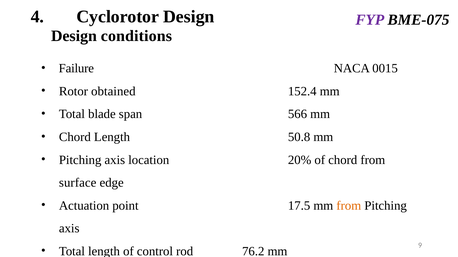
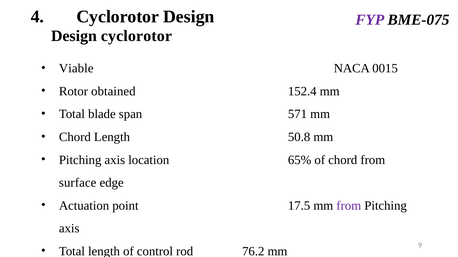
Design conditions: conditions -> cyclorotor
Failure: Failure -> Viable
566: 566 -> 571
20%: 20% -> 65%
from at (349, 206) colour: orange -> purple
